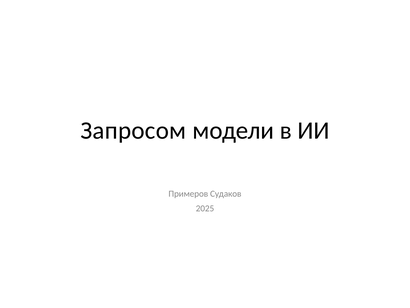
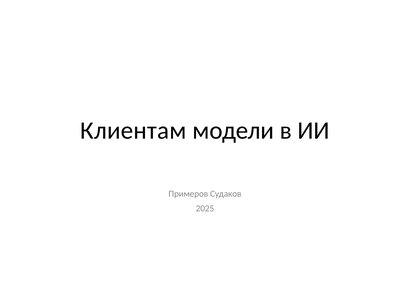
Запросом: Запросом -> Клиентам
